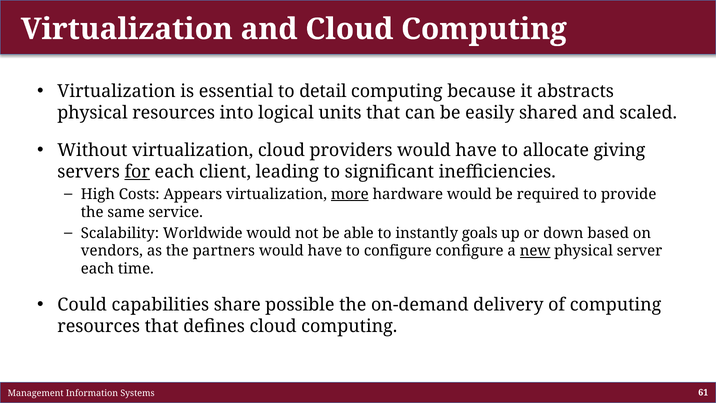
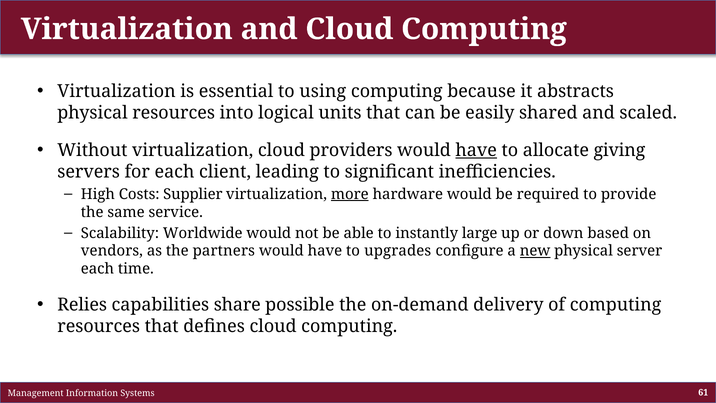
detail: detail -> using
have at (476, 150) underline: none -> present
for underline: present -> none
Appears: Appears -> Supplier
goals: goals -> large
to configure: configure -> upgrades
Could: Could -> Relies
